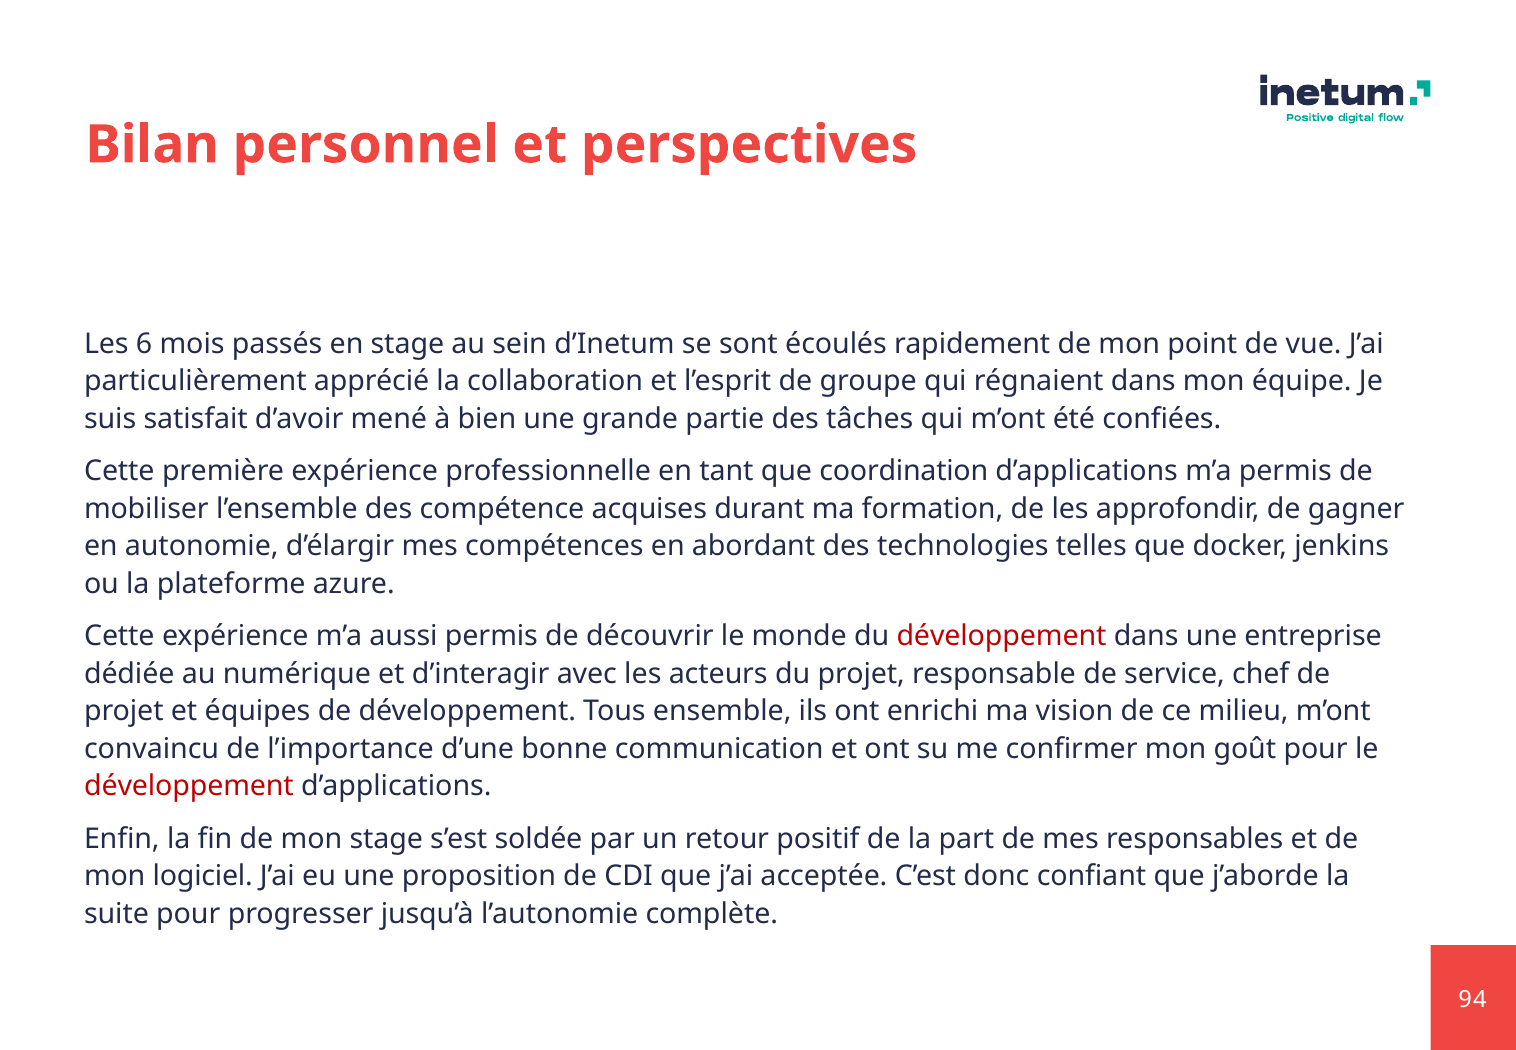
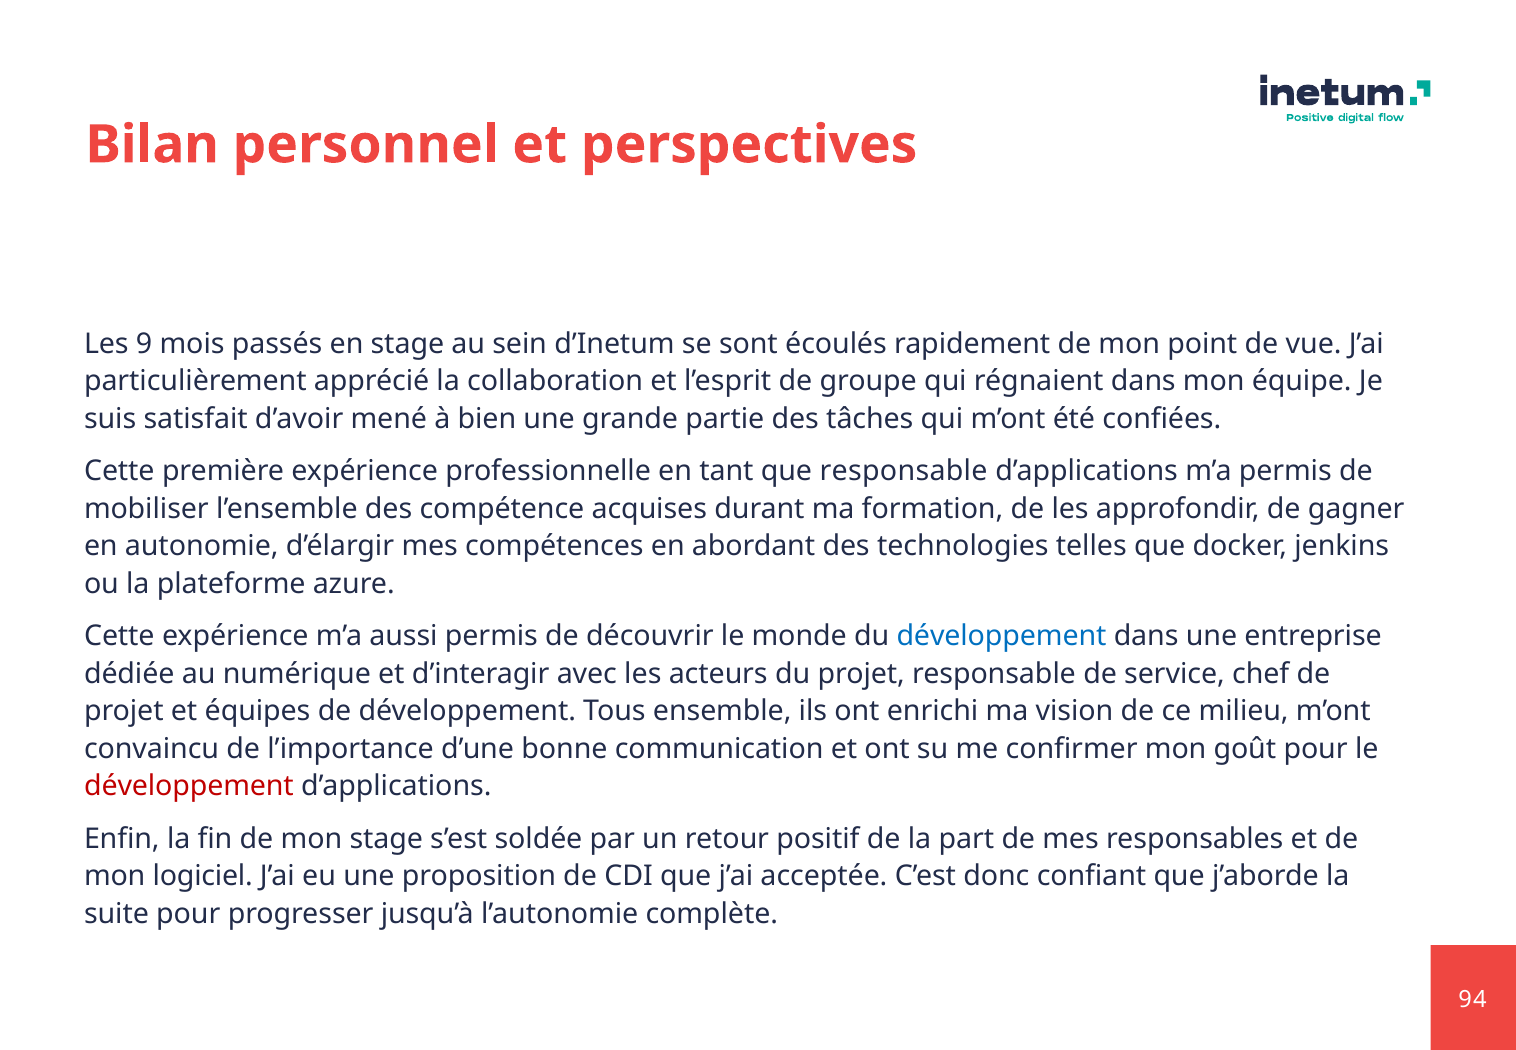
6: 6 -> 9
que coordination: coordination -> responsable
développement at (1001, 636) colour: red -> blue
